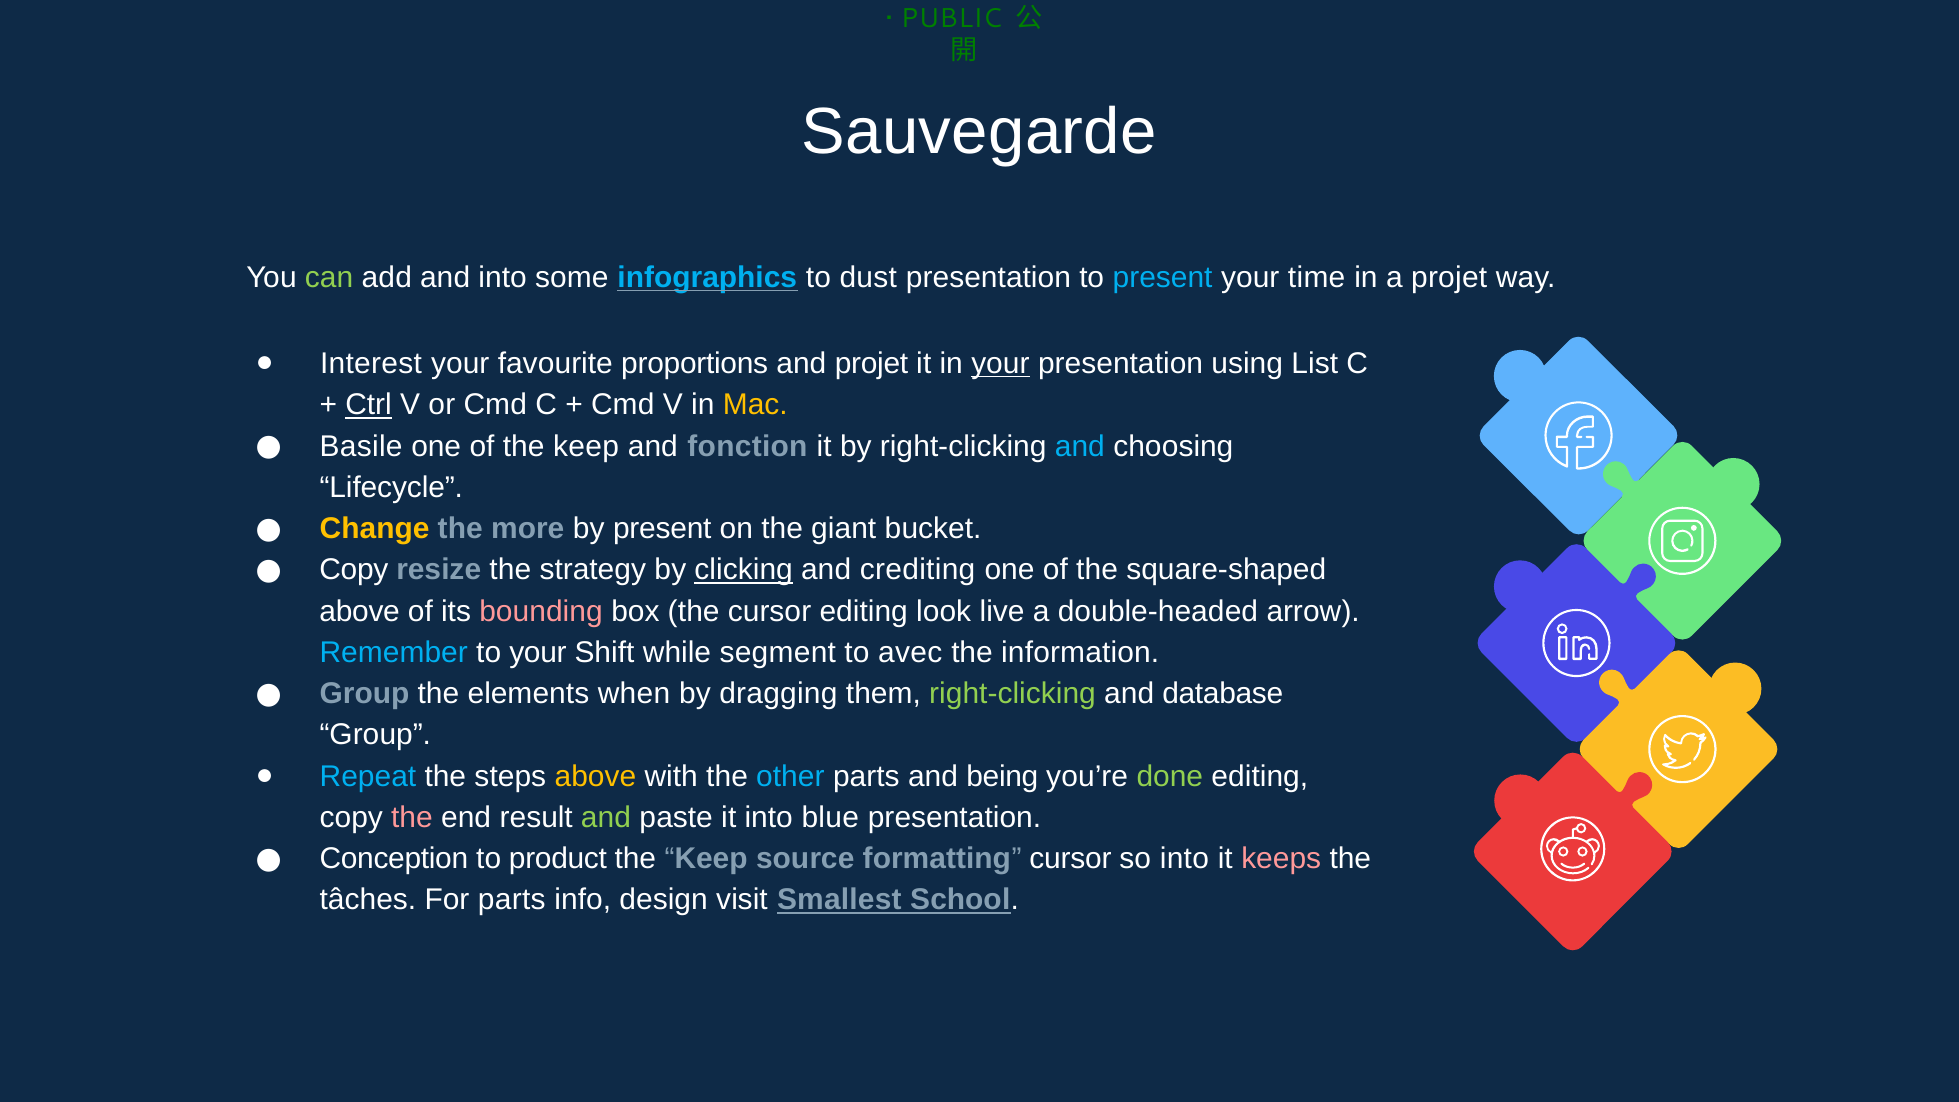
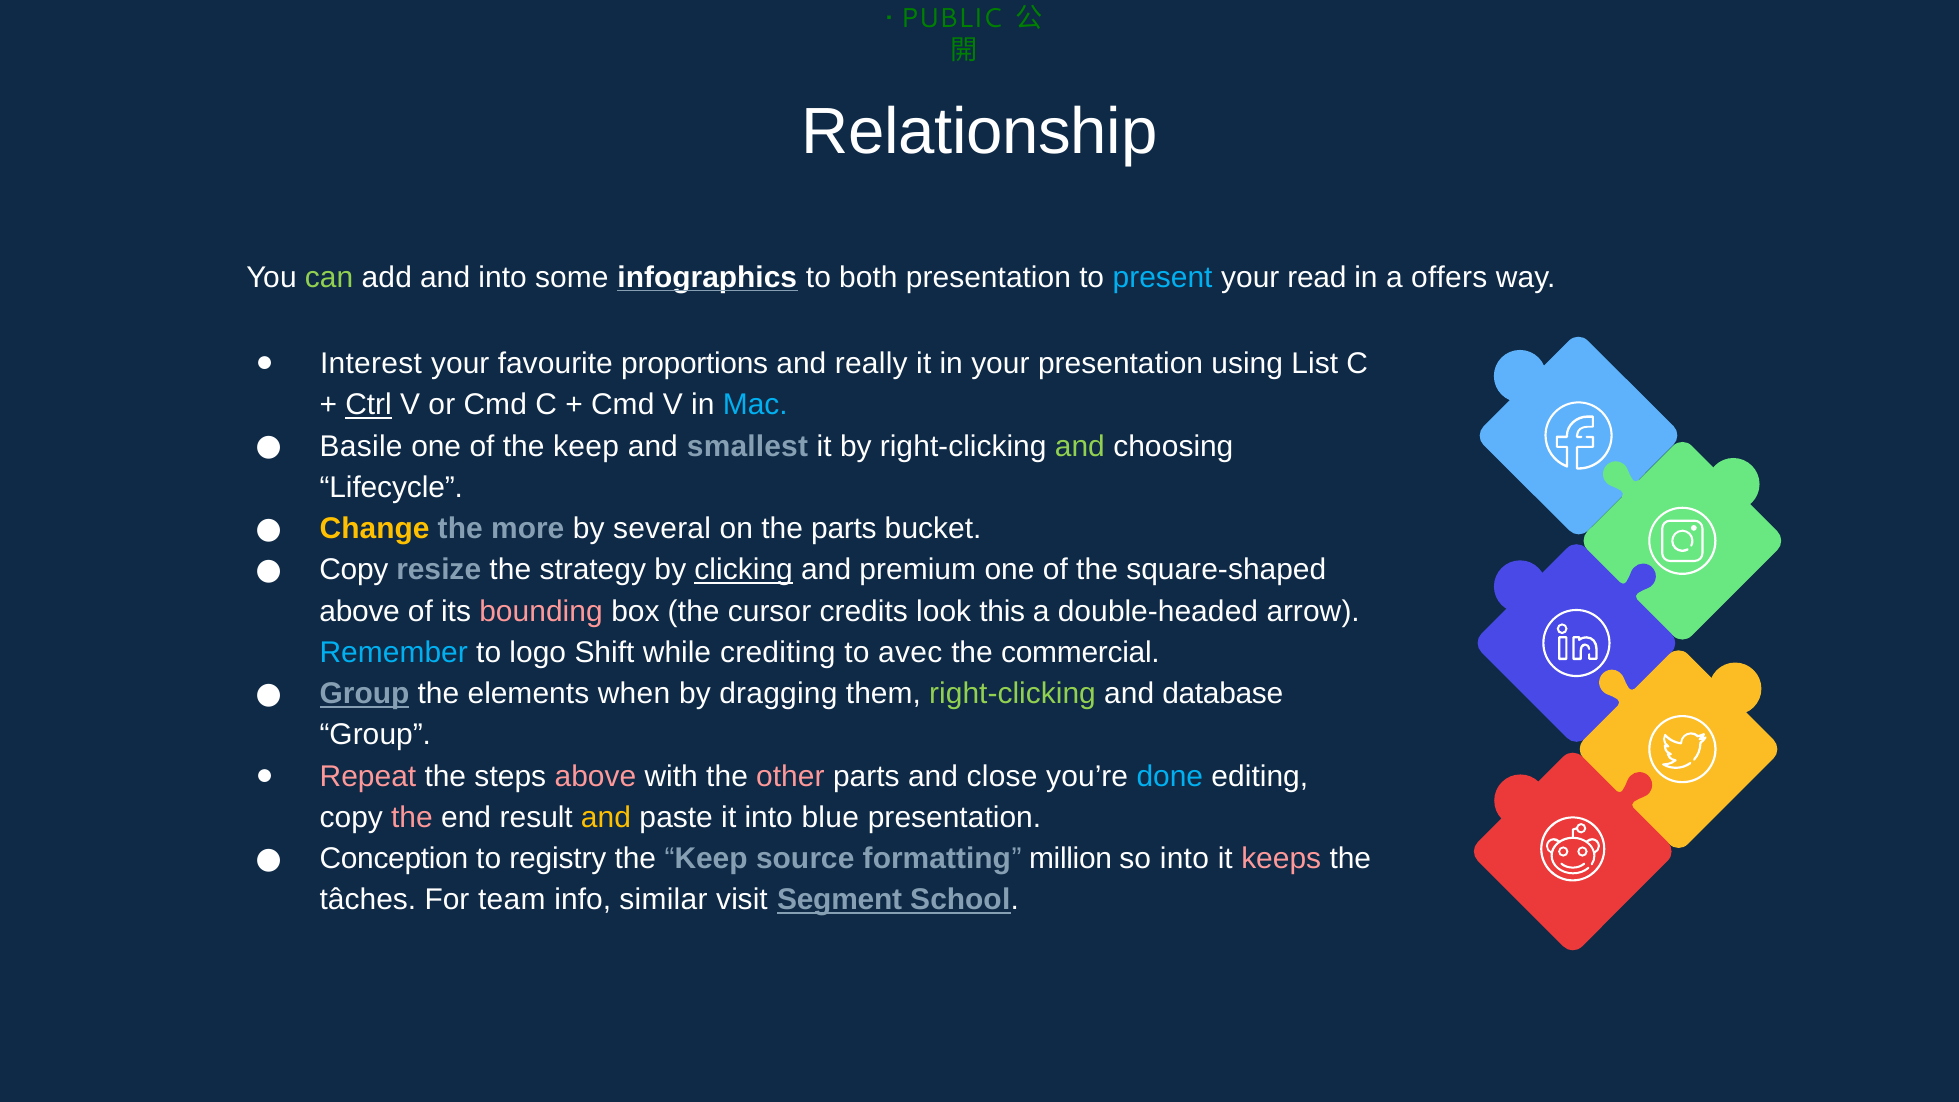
Sauvegarde: Sauvegarde -> Relationship
infographics colour: light blue -> white
dust: dust -> both
time: time -> read
a projet: projet -> offers
and projet: projet -> really
your at (1000, 364) underline: present -> none
Mac colour: yellow -> light blue
fonction: fonction -> smallest
and at (1080, 446) colour: light blue -> light green
by present: present -> several
the giant: giant -> parts
crediting: crediting -> premium
cursor editing: editing -> credits
live: live -> this
to your: your -> logo
segment: segment -> crediting
information: information -> commercial
Group at (364, 694) underline: none -> present
Repeat colour: light blue -> pink
above at (595, 776) colour: yellow -> pink
other colour: light blue -> pink
being: being -> close
done colour: light green -> light blue
and at (606, 818) colour: light green -> yellow
product: product -> registry
formatting cursor: cursor -> million
For parts: parts -> team
design: design -> similar
Smallest: Smallest -> Segment
